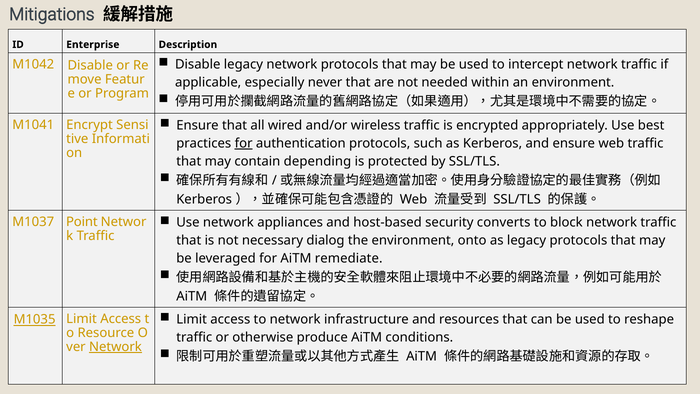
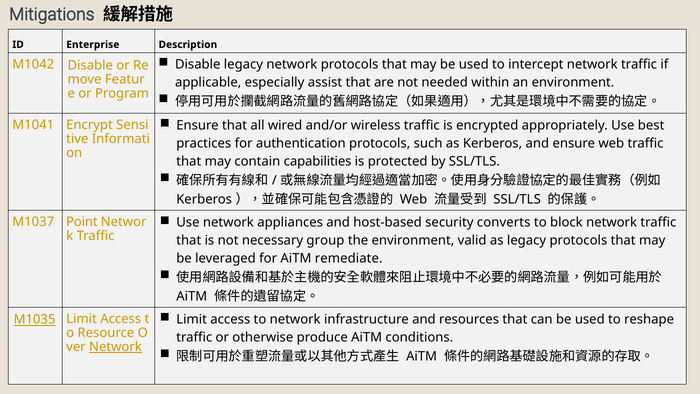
never: never -> assist
for at (244, 143) underline: present -> none
depending: depending -> capabilities
dialog: dialog -> group
onto: onto -> valid
